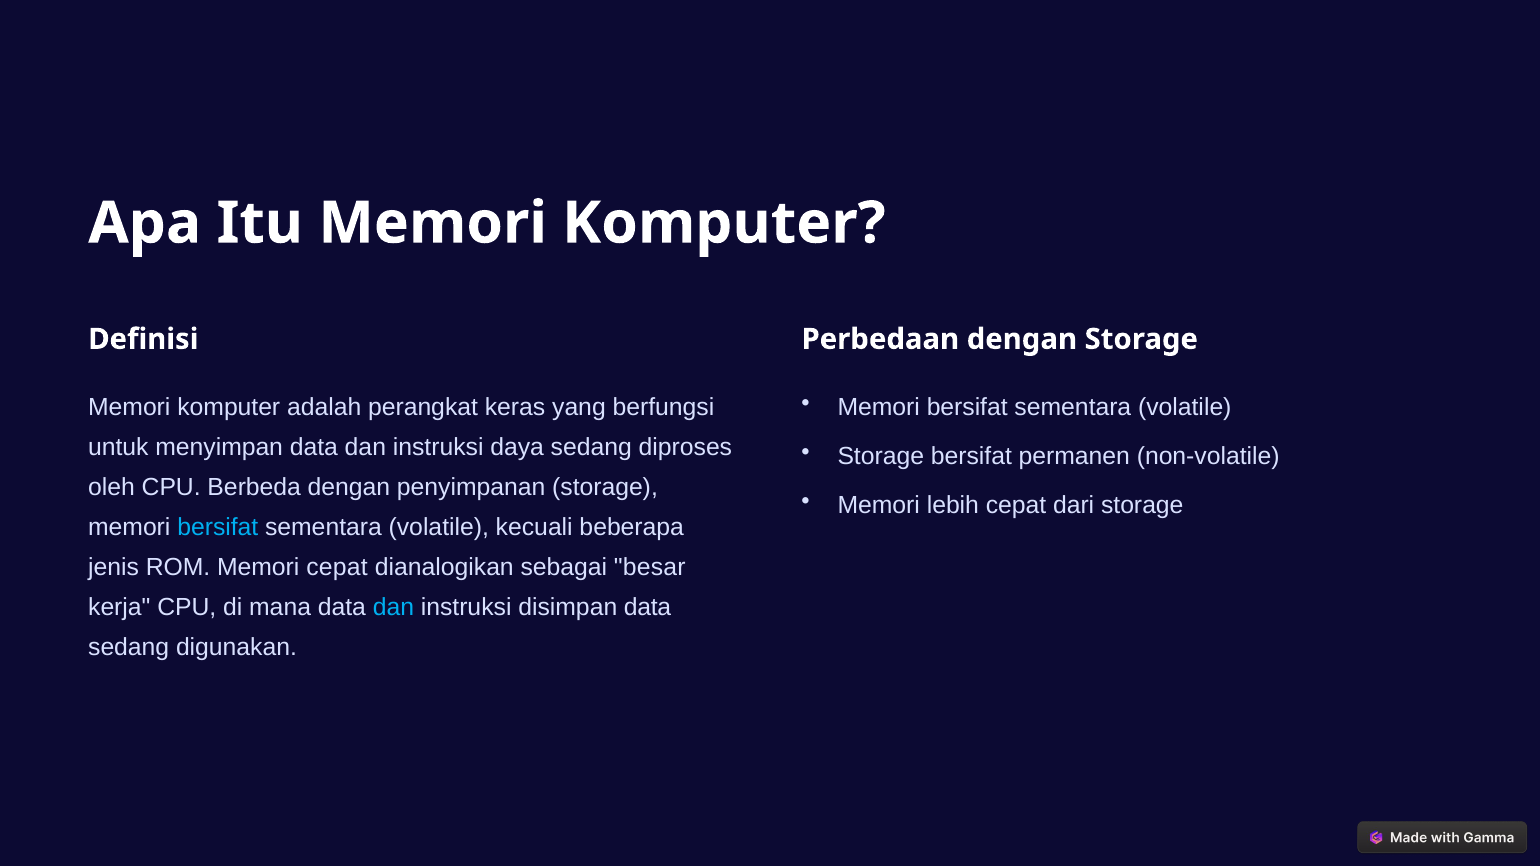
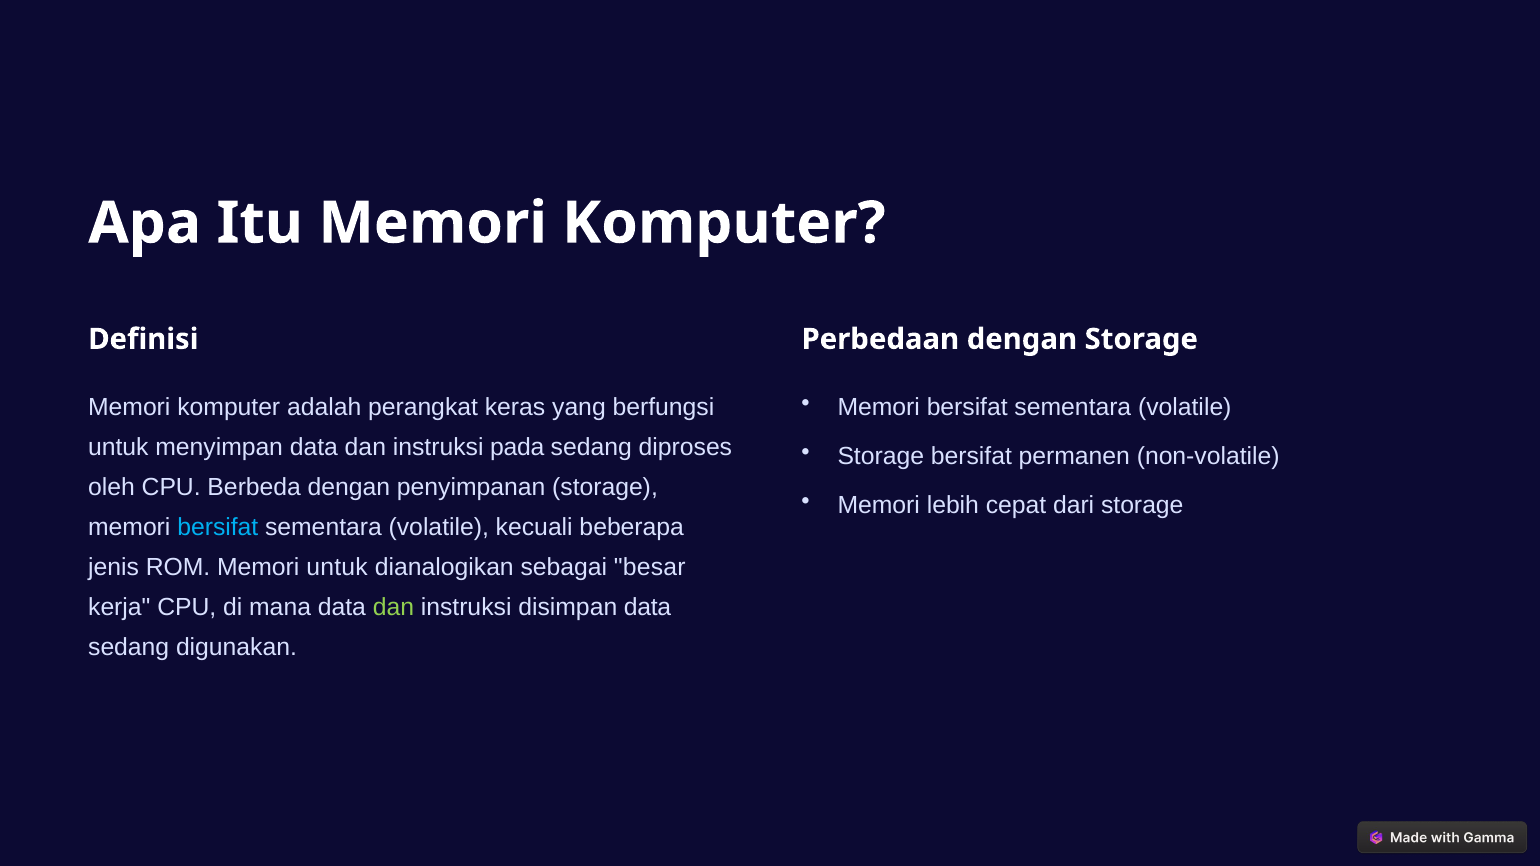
daya: daya -> pada
Memori cepat: cepat -> untuk
dan at (393, 608) colour: light blue -> light green
